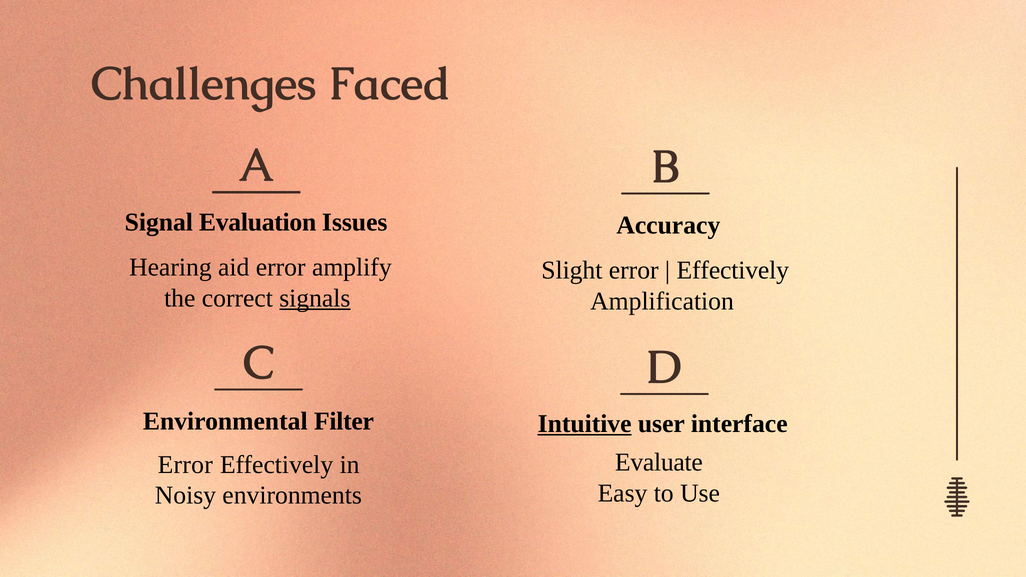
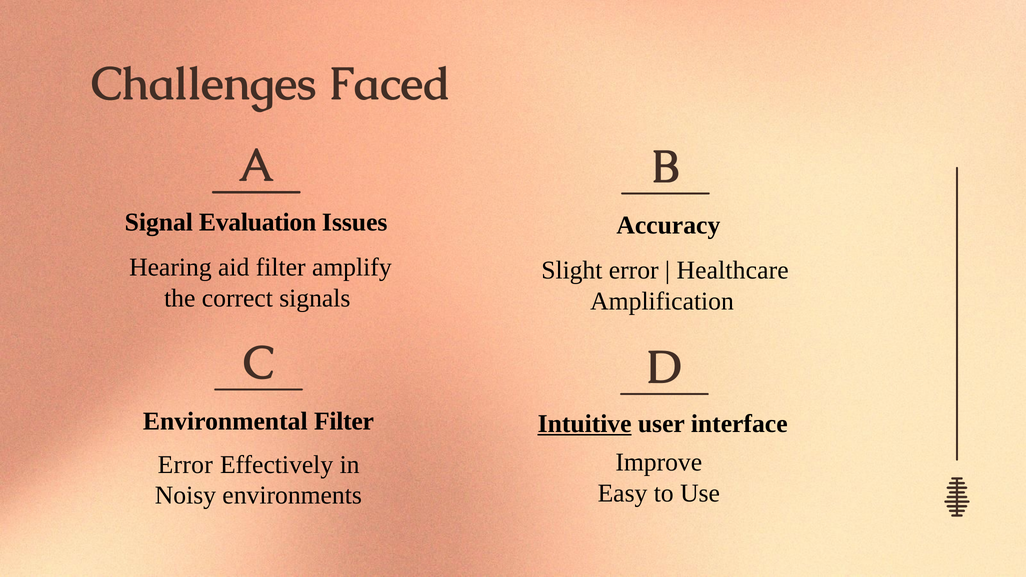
aid error: error -> filter
Effectively at (733, 271): Effectively -> Healthcare
signals underline: present -> none
Evaluate: Evaluate -> Improve
